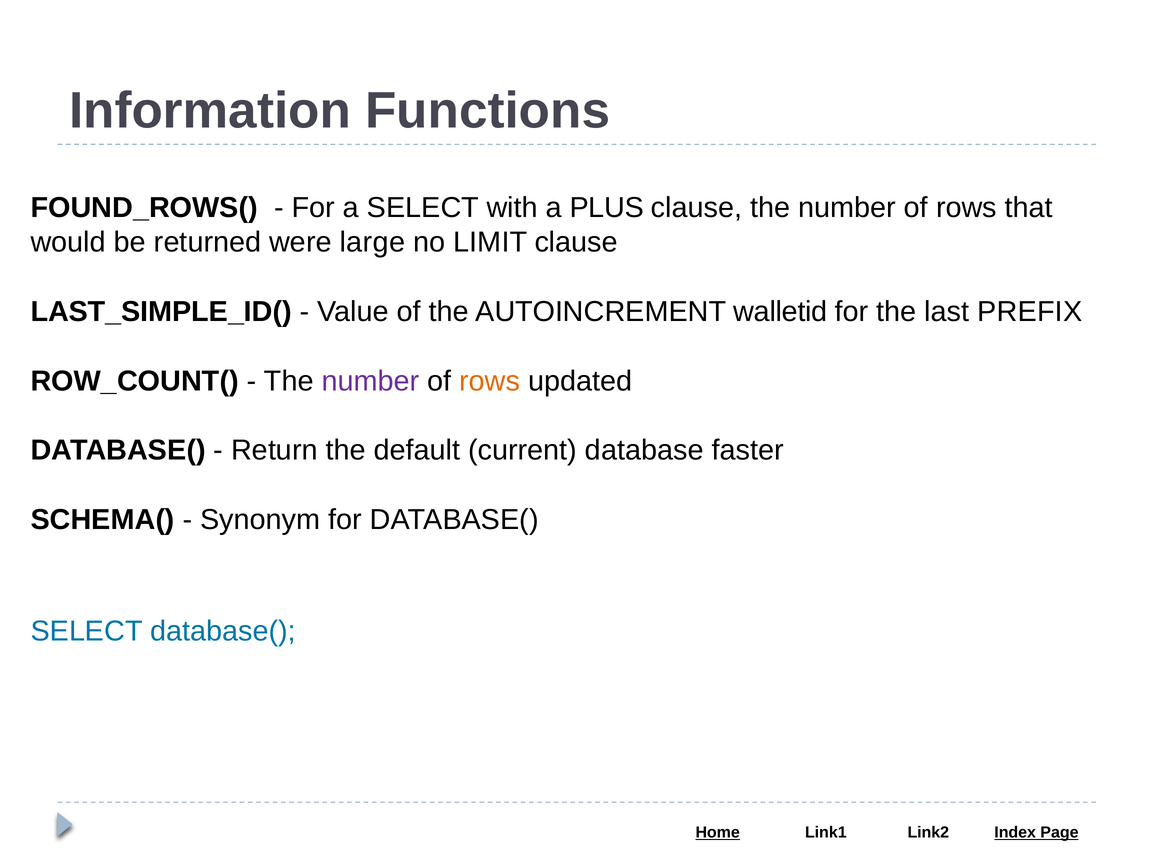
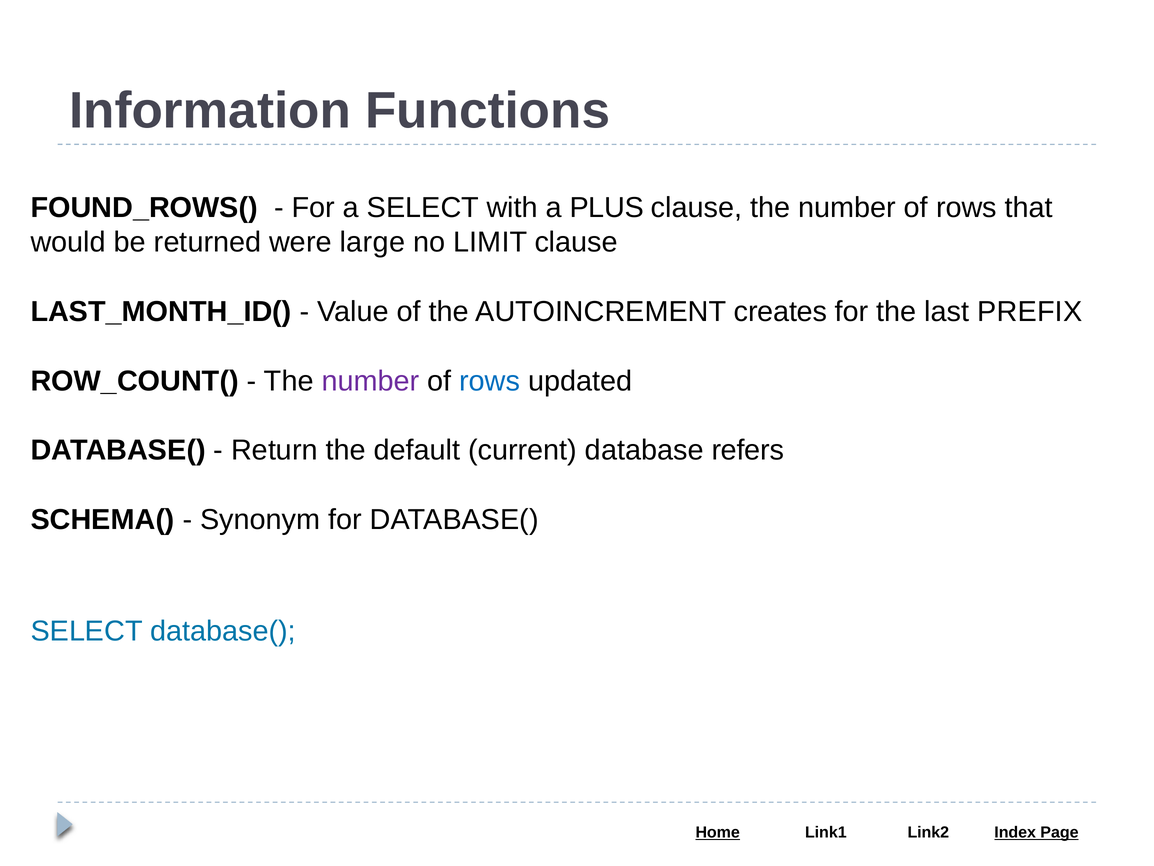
LAST_SIMPLE_ID(: LAST_SIMPLE_ID( -> LAST_MONTH_ID(
walletid: walletid -> creates
rows at (490, 381) colour: orange -> blue
faster: faster -> refers
